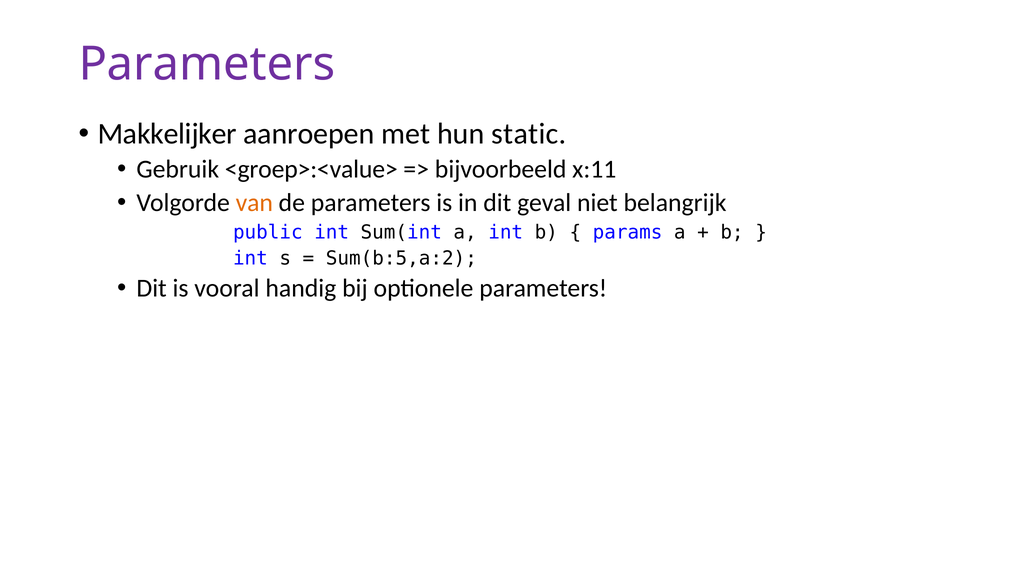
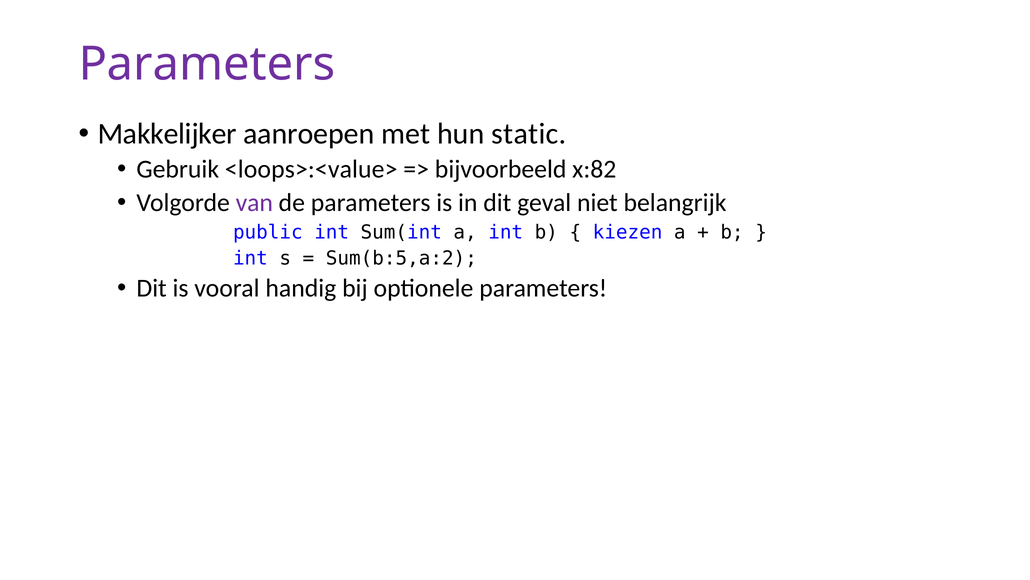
<groep>:<value>: <groep>:<value> -> <loops>:<value>
x:11: x:11 -> x:82
van colour: orange -> purple
params: params -> kiezen
